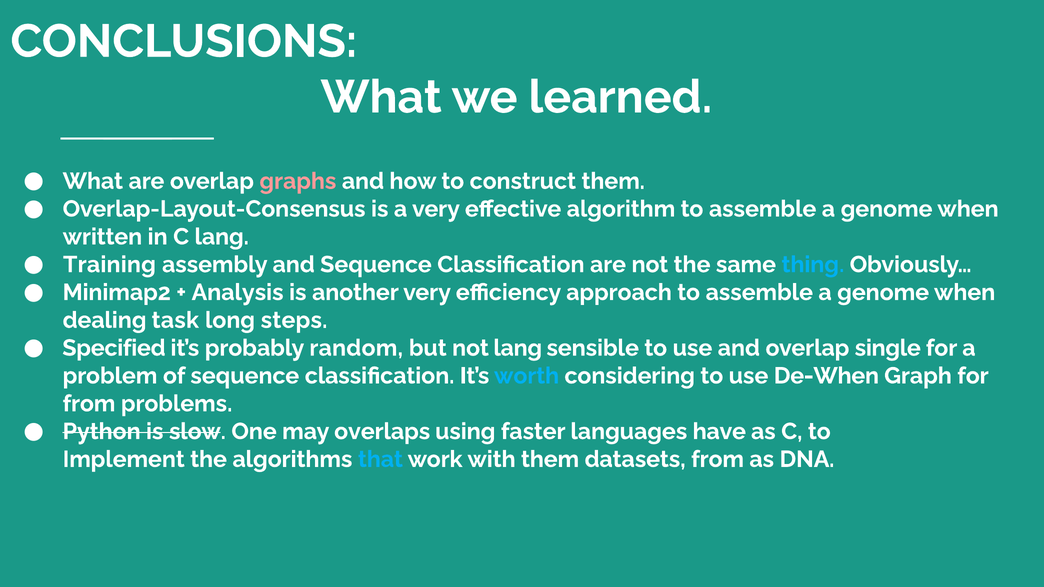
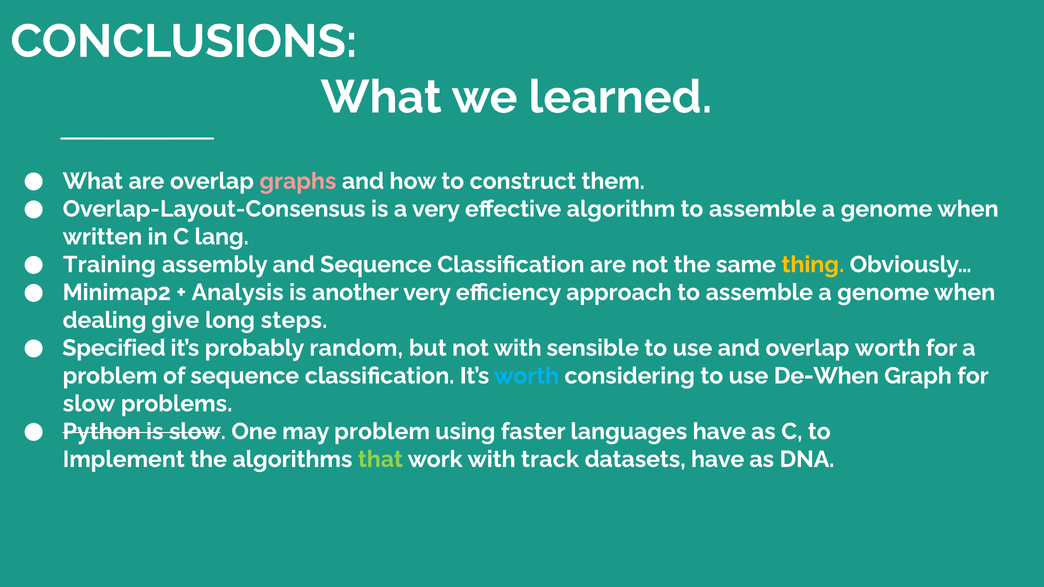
thing colour: light blue -> yellow
task: task -> give
not lang: lang -> with
overlap single: single -> worth
from at (89, 404): from -> slow
may overlaps: overlaps -> problem
that colour: light blue -> light green
with them: them -> track
datasets from: from -> have
